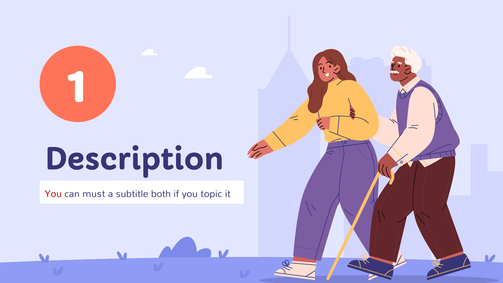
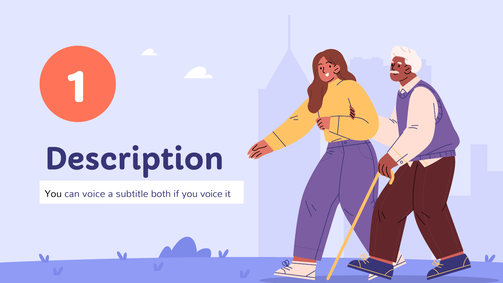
You at (53, 194) colour: red -> black
can must: must -> voice
you topic: topic -> voice
